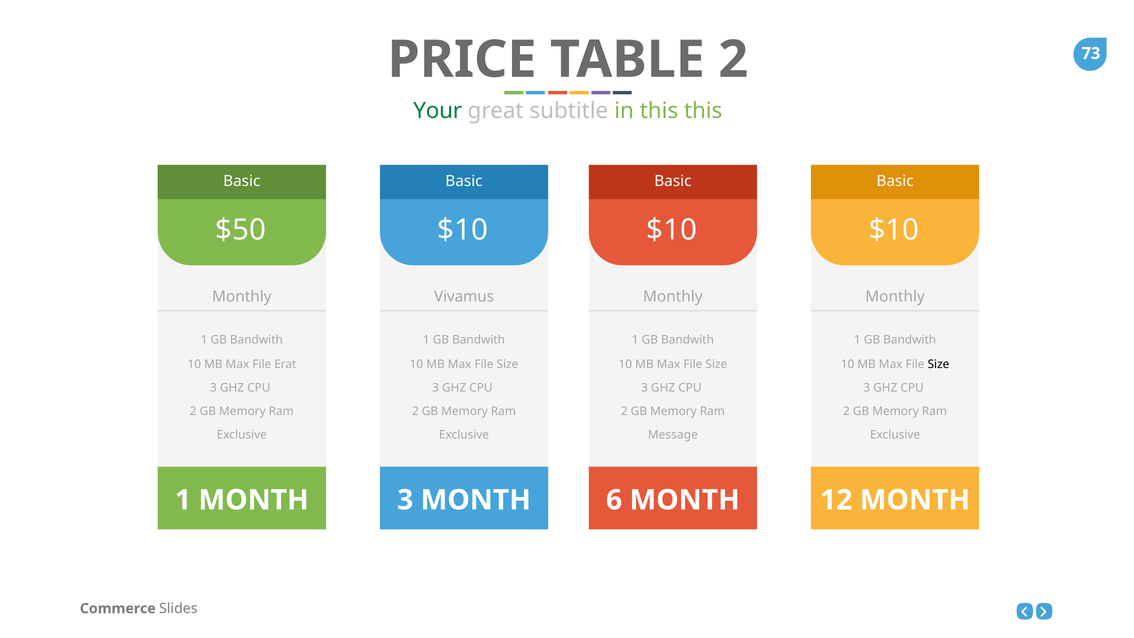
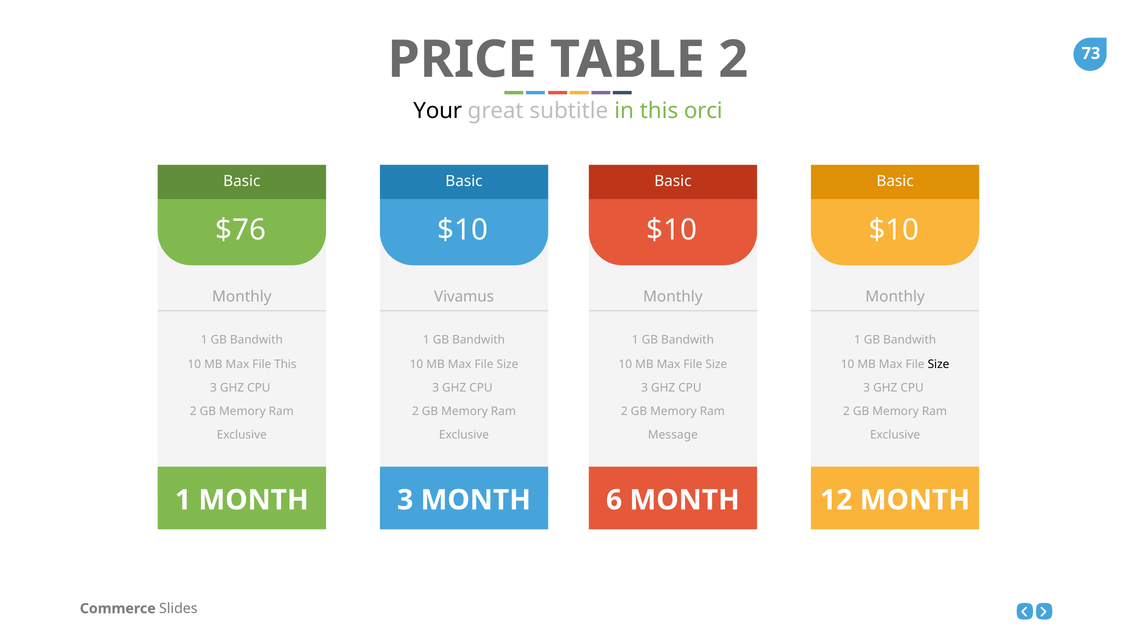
Your colour: green -> black
this this: this -> orci
$50: $50 -> $76
File Erat: Erat -> This
